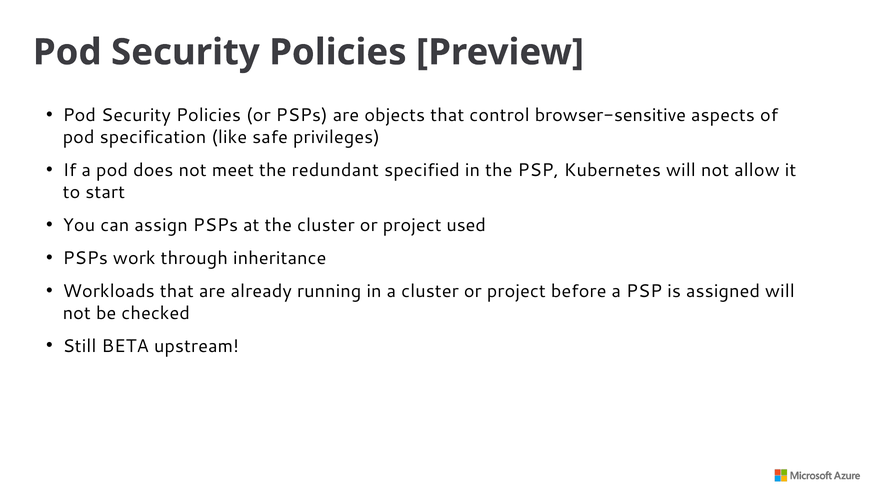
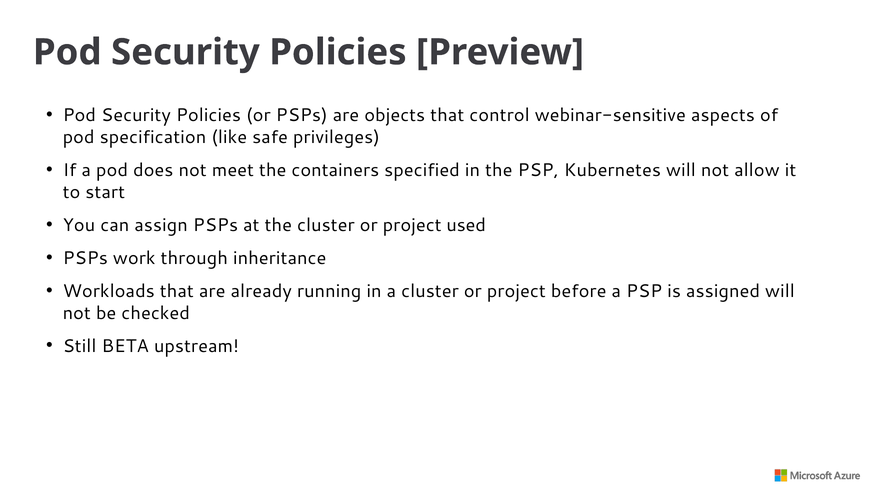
browser-sensitive: browser-sensitive -> webinar-sensitive
redundant: redundant -> containers
